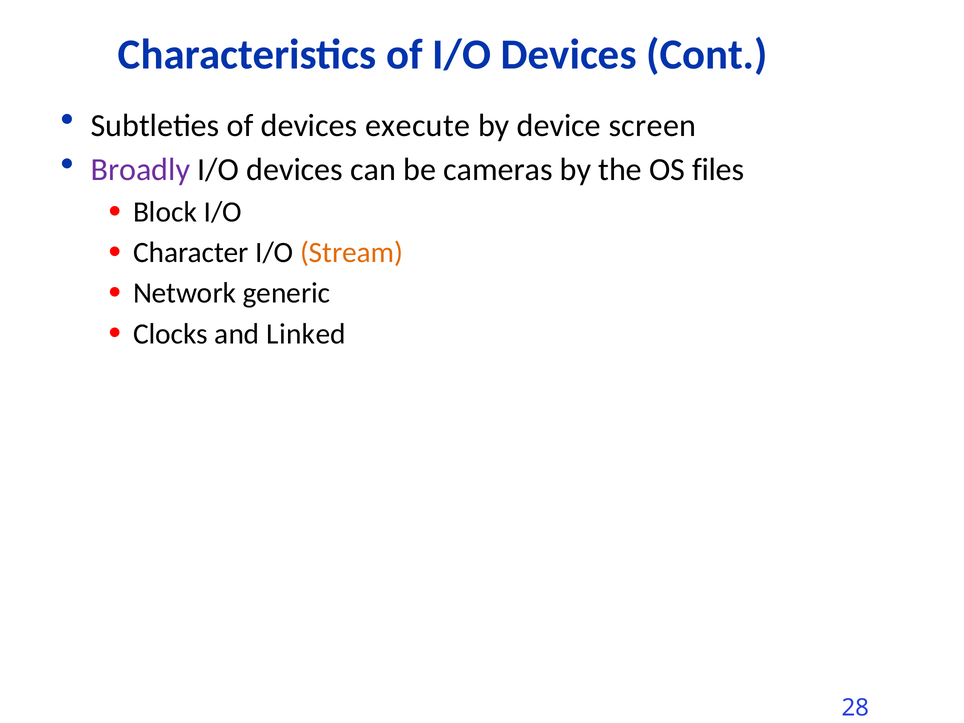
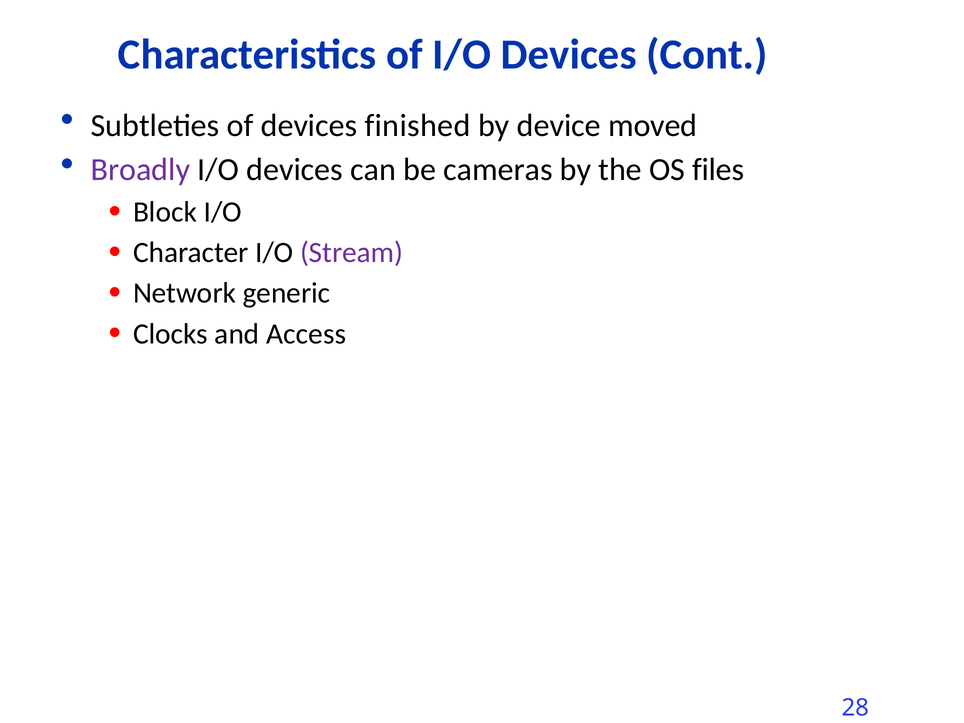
execute: execute -> finished
screen: screen -> moved
Stream colour: orange -> purple
Linked: Linked -> Access
